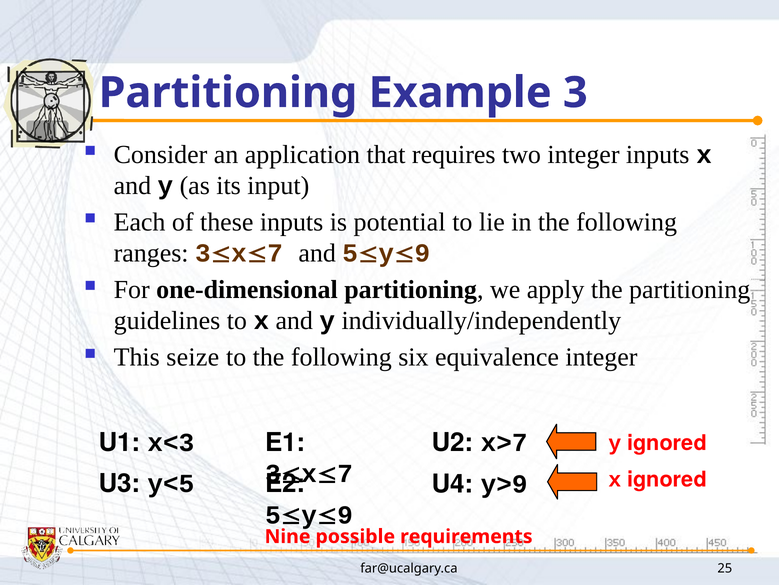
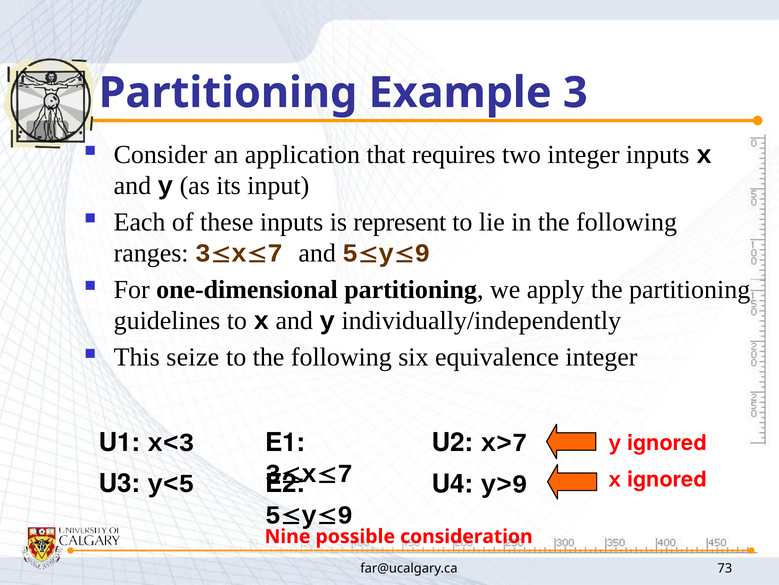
potential: potential -> represent
requirements: requirements -> consideration
25: 25 -> 73
